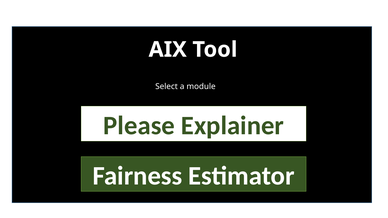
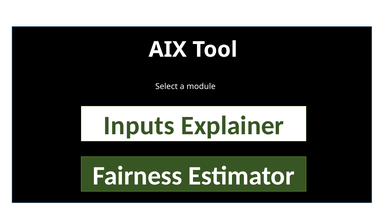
Please: Please -> Inputs
